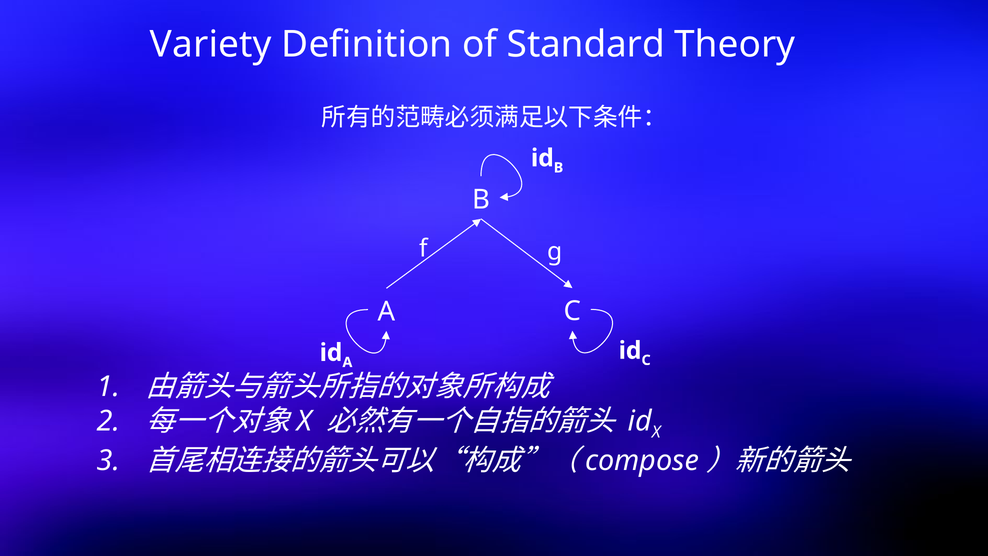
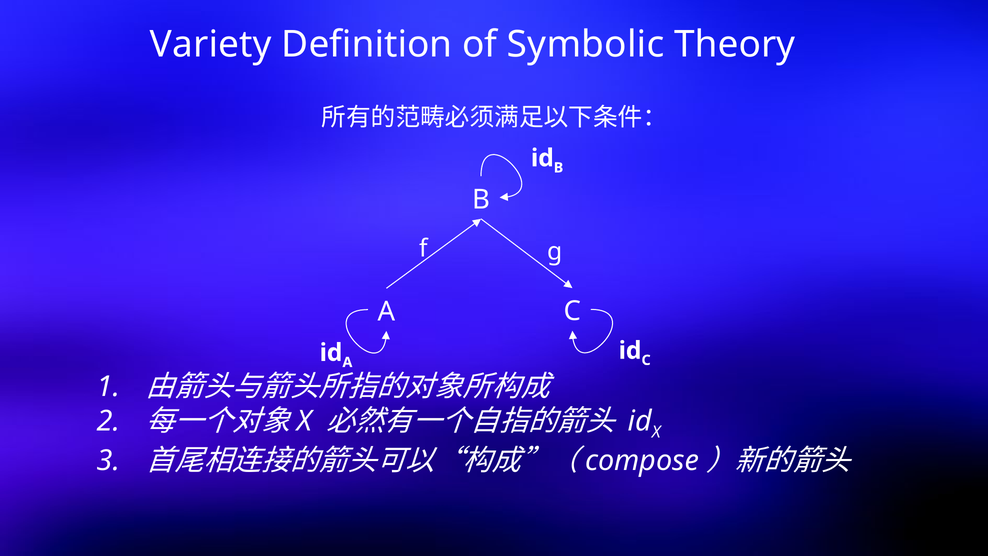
Standard: Standard -> Symbolic
